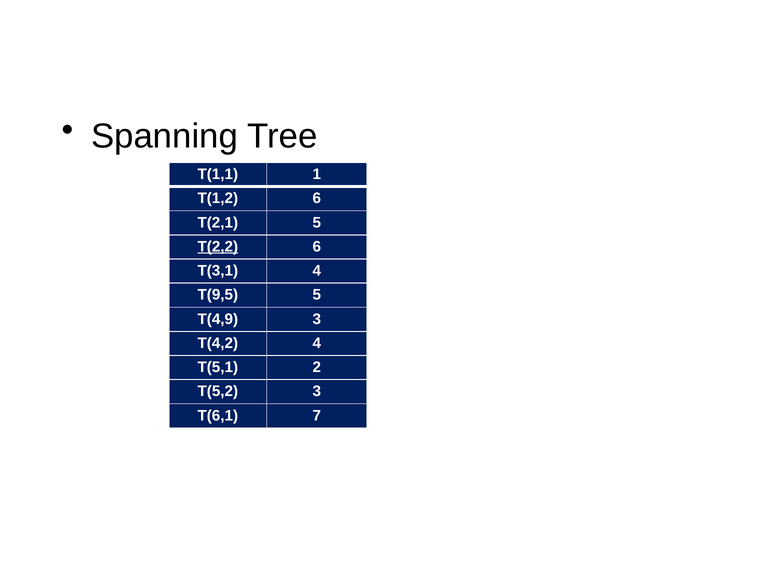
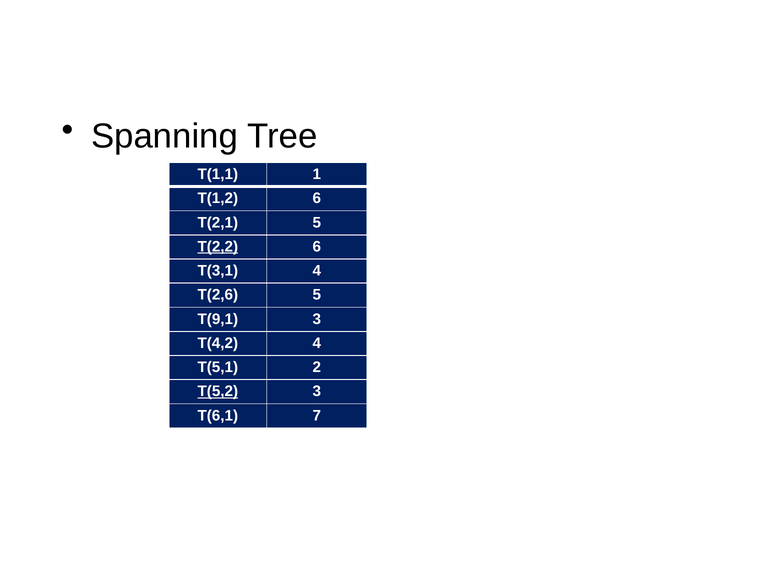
T(9,5: T(9,5 -> T(2,6
T(4,9: T(4,9 -> T(9,1
T(5,2 underline: none -> present
